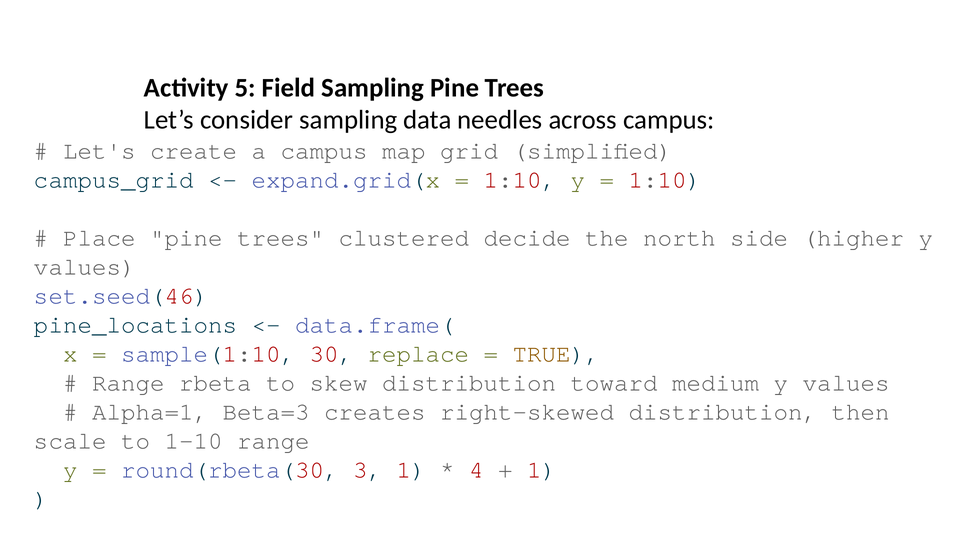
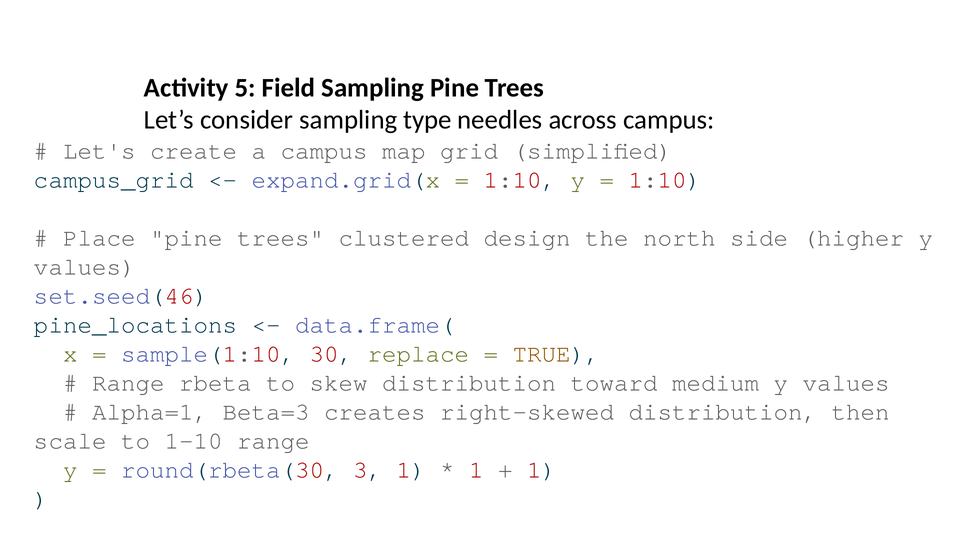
data: data -> type
clustered decide: decide -> design
4 at (476, 470): 4 -> 1
